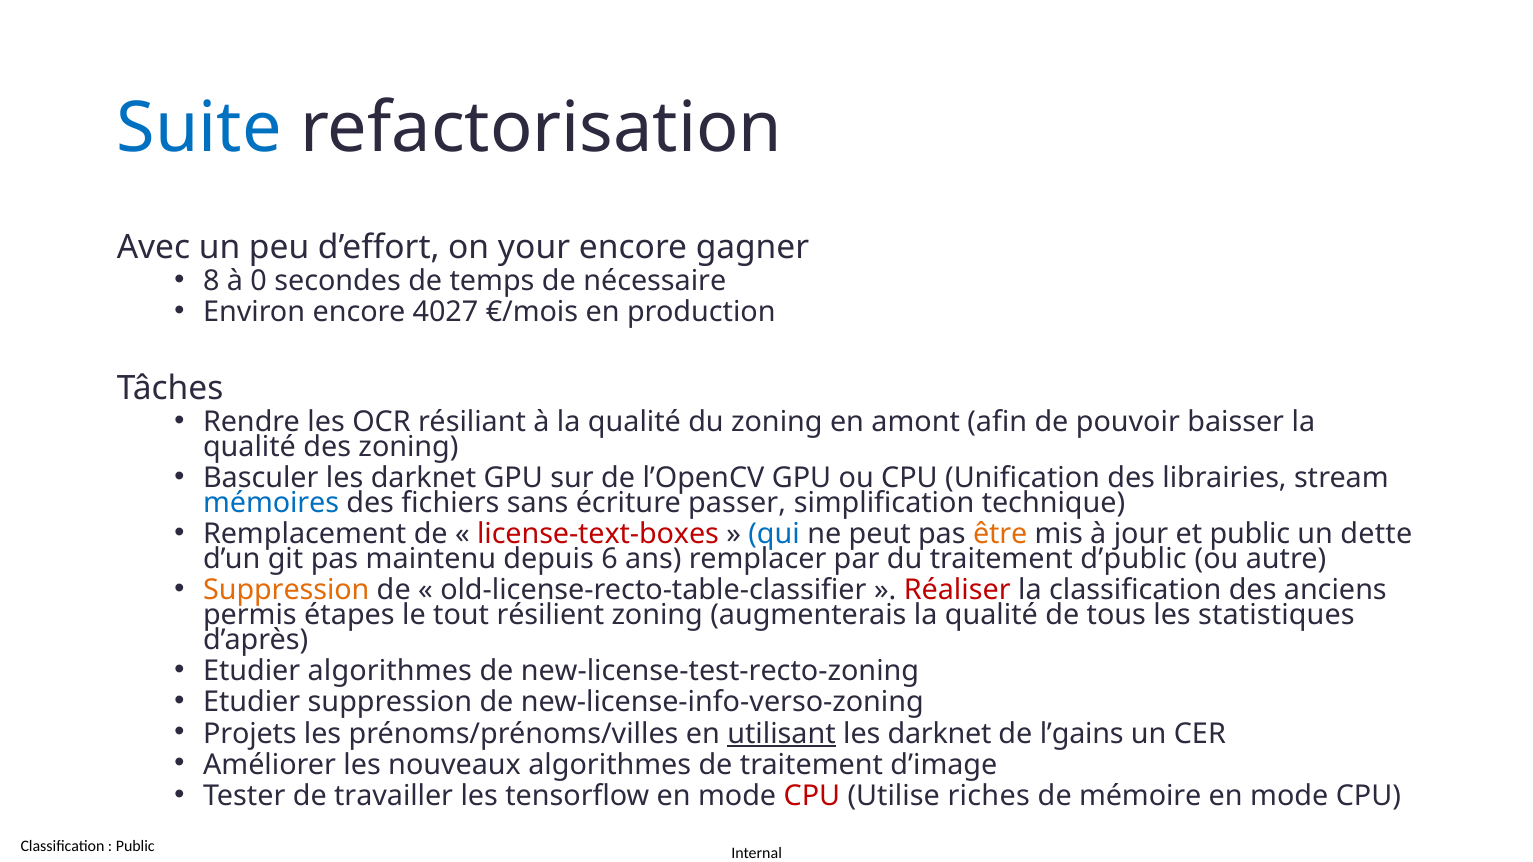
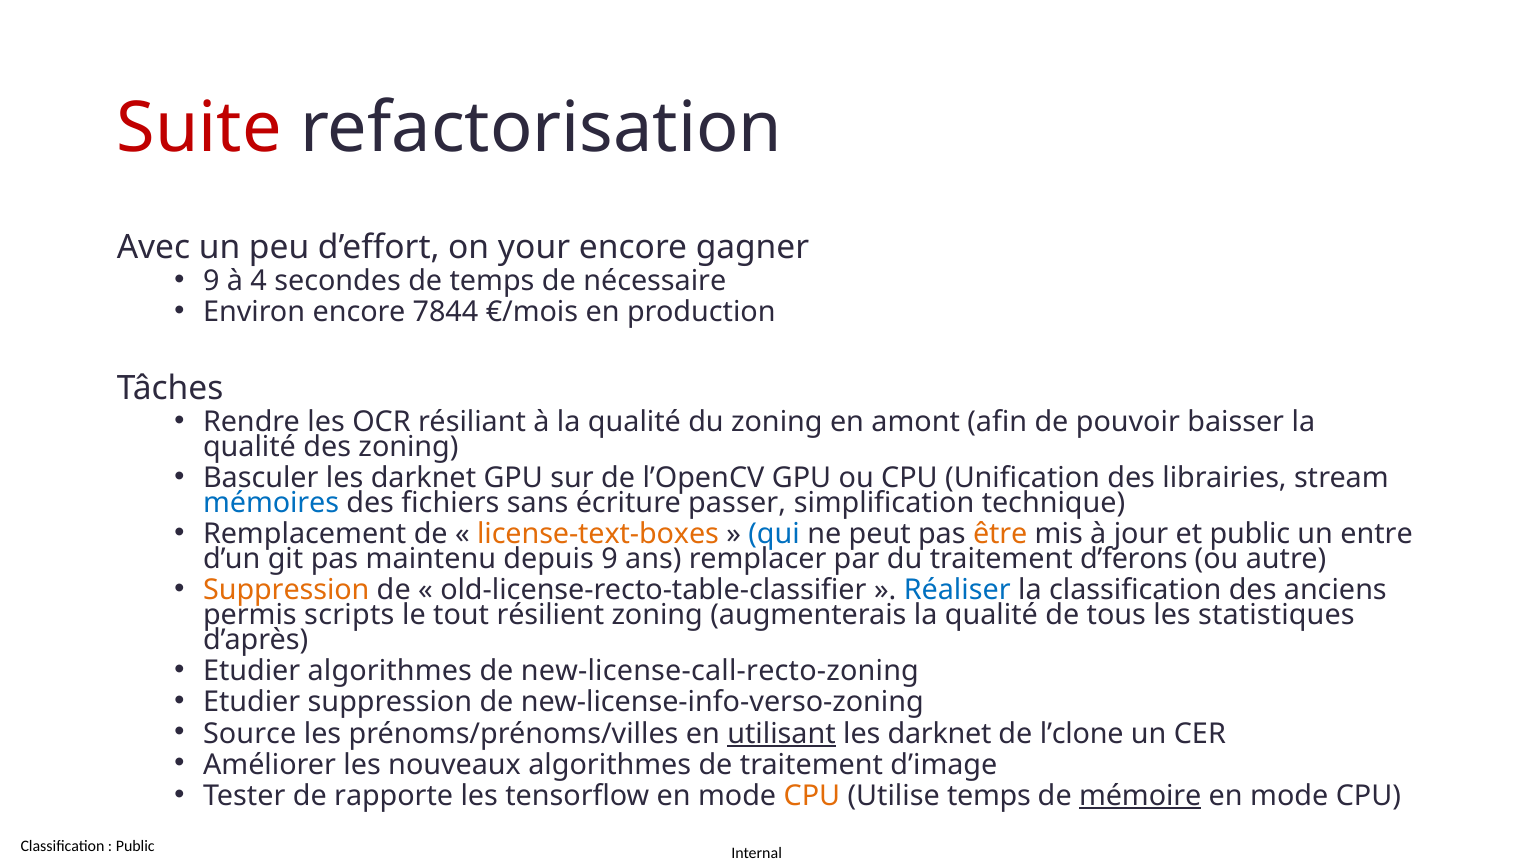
Suite colour: blue -> red
8 at (211, 281): 8 -> 9
0: 0 -> 4
4027: 4027 -> 7844
license-text-boxes colour: red -> orange
dette: dette -> entre
depuis 6: 6 -> 9
d’public: d’public -> d’ferons
Réaliser colour: red -> blue
étapes: étapes -> scripts
new-license-test-recto-zoning: new-license-test-recto-zoning -> new-license-call-recto-zoning
Projets: Projets -> Source
l’gains: l’gains -> l’clone
travailler: travailler -> rapporte
CPU at (812, 796) colour: red -> orange
Utilise riches: riches -> temps
mémoire underline: none -> present
